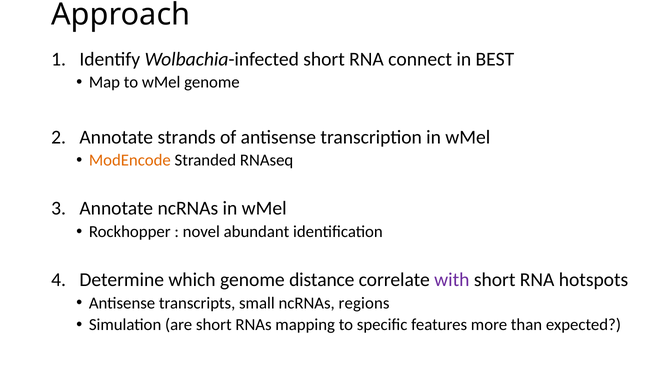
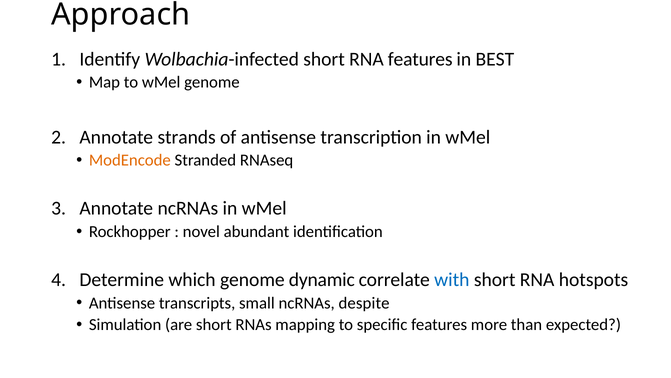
RNA connect: connect -> features
distance: distance -> dynamic
with colour: purple -> blue
regions: regions -> despite
